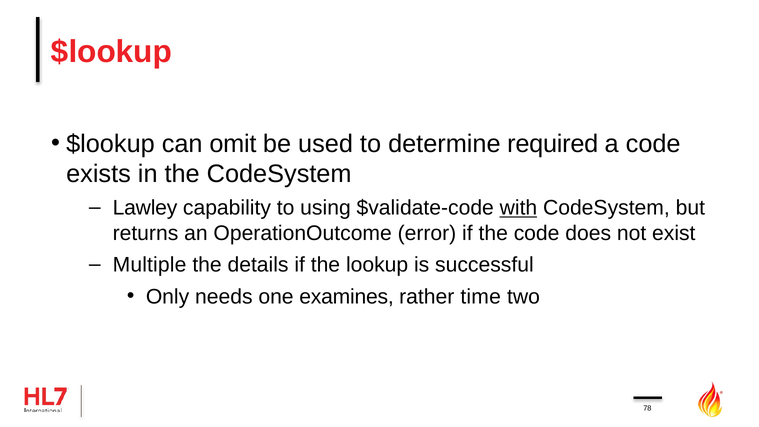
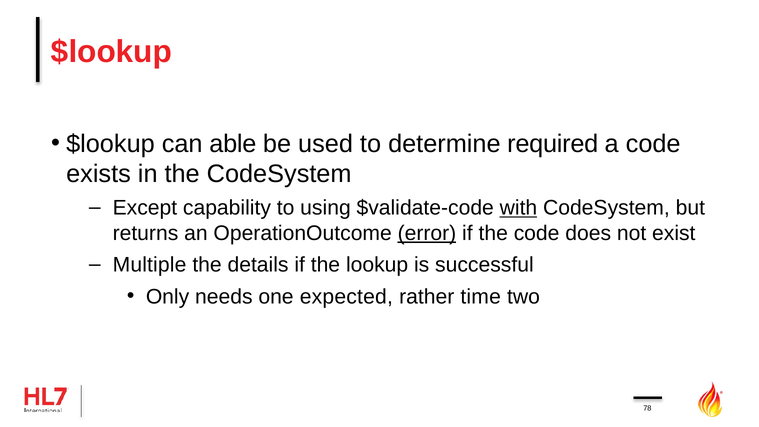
omit: omit -> able
Lawley: Lawley -> Except
error underline: none -> present
examines: examines -> expected
